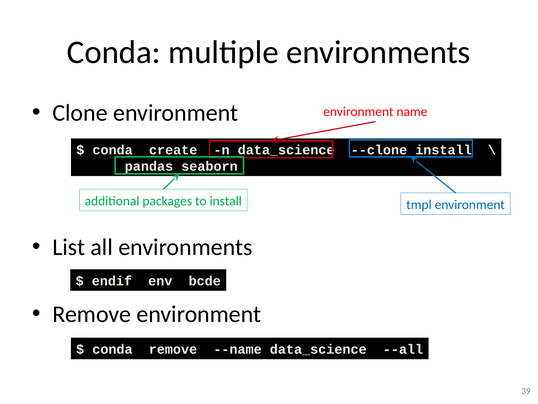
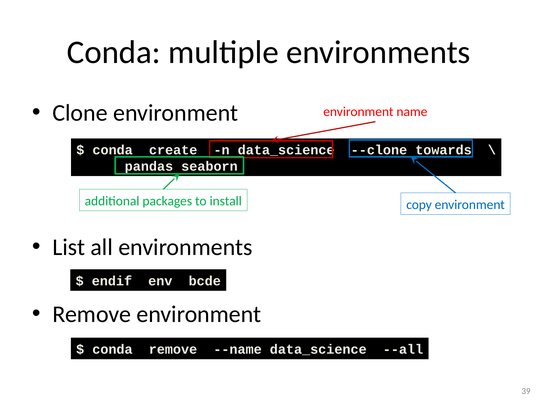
--clone install: install -> towards
tmpl: tmpl -> copy
